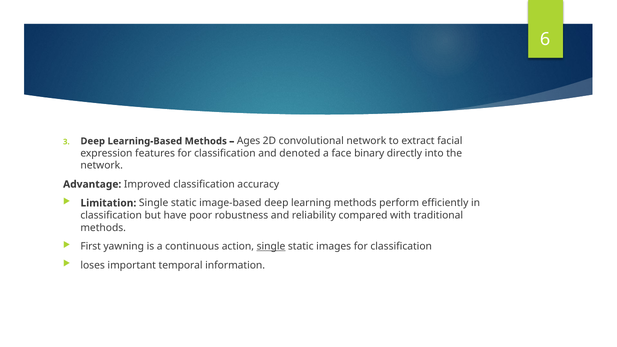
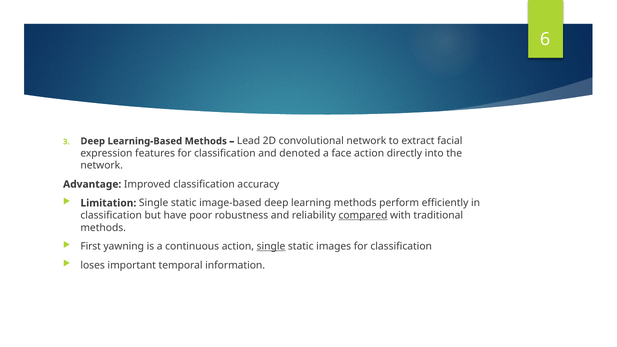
Ages: Ages -> Lead
face binary: binary -> action
compared underline: none -> present
